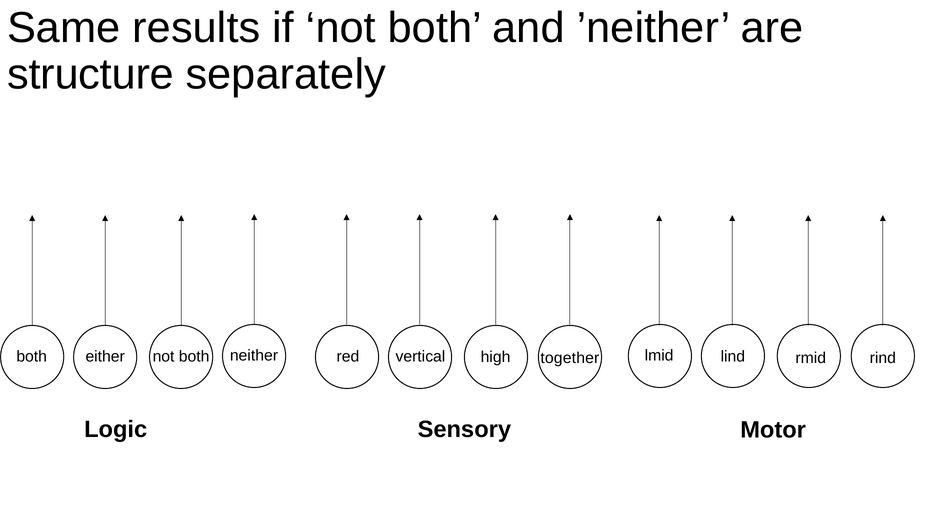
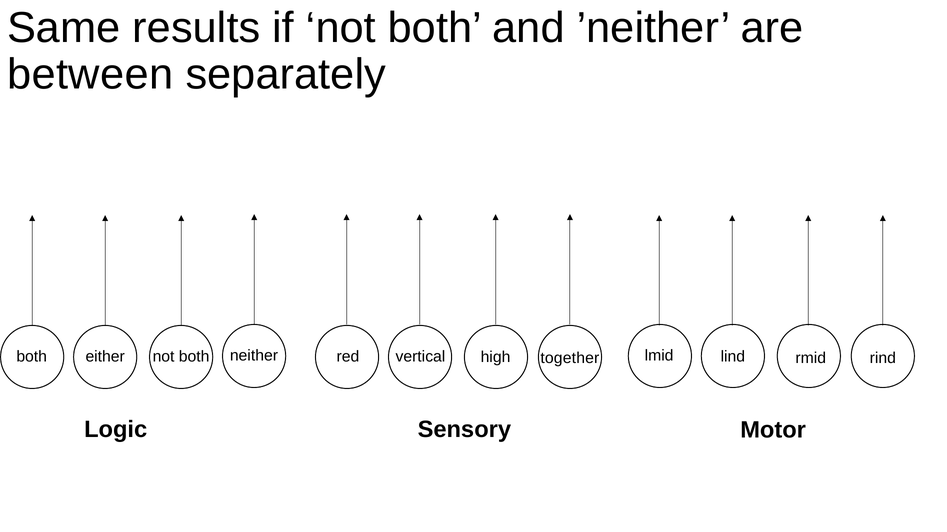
structure: structure -> between
